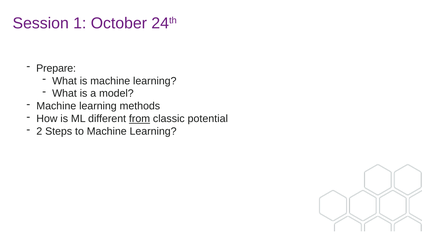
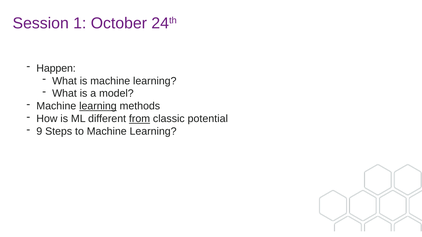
Prepare: Prepare -> Happen
learning at (98, 106) underline: none -> present
2: 2 -> 9
